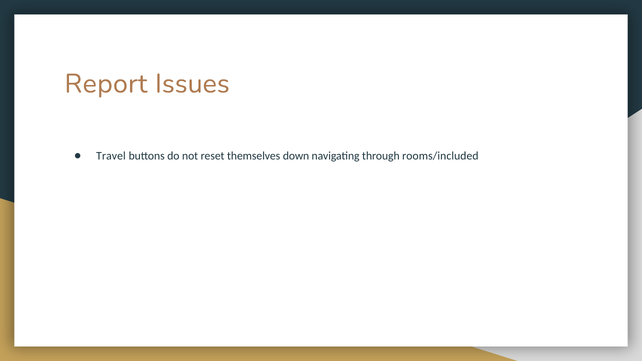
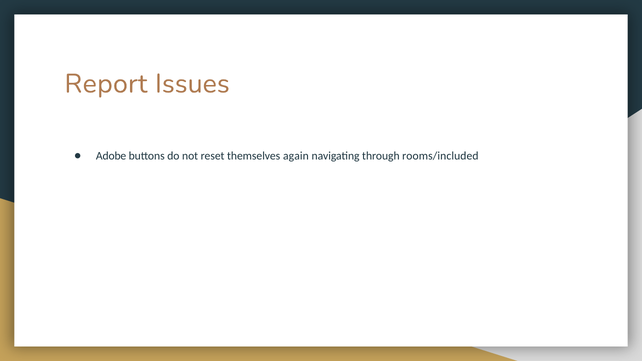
Travel: Travel -> Adobe
down: down -> again
